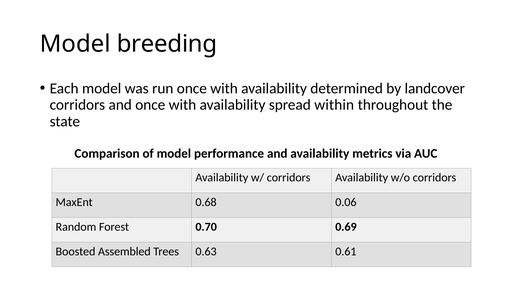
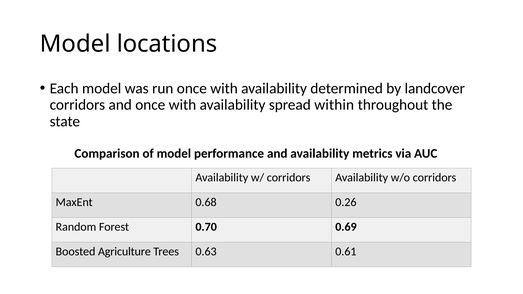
breeding: breeding -> locations
0.06: 0.06 -> 0.26
Assembled: Assembled -> Agriculture
